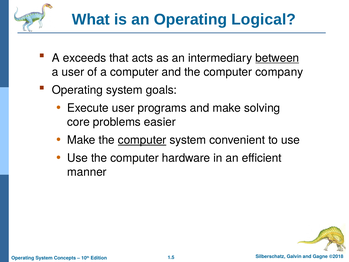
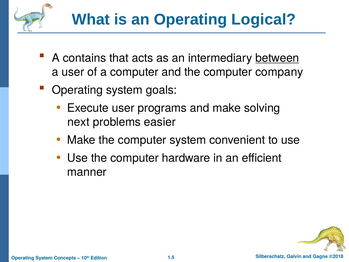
exceeds: exceeds -> contains
core: core -> next
computer at (142, 140) underline: present -> none
